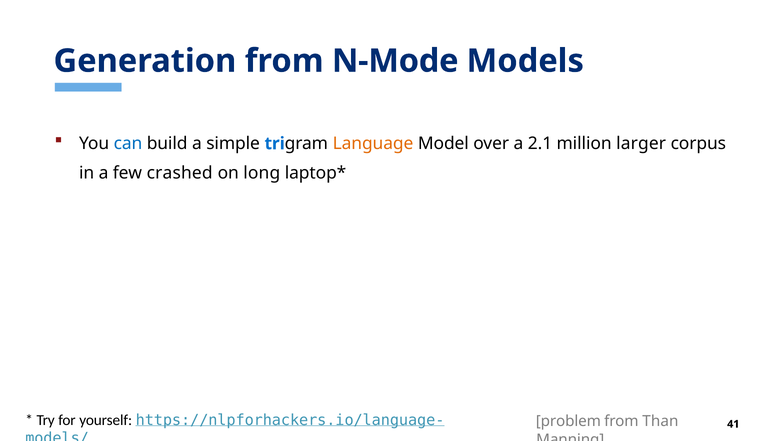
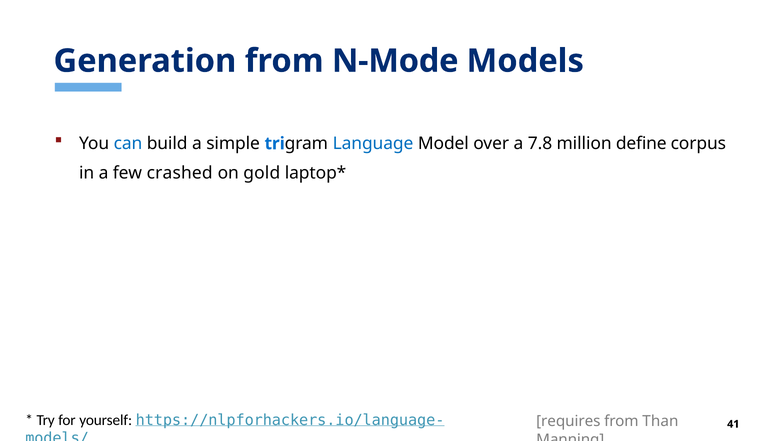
Language colour: orange -> blue
2.1: 2.1 -> 7.8
larger: larger -> define
long: long -> gold
problem: problem -> requires
